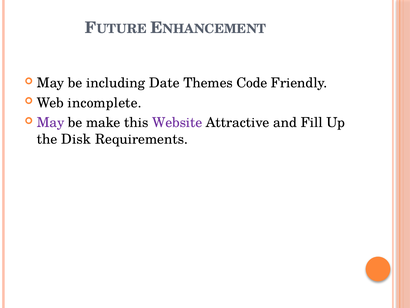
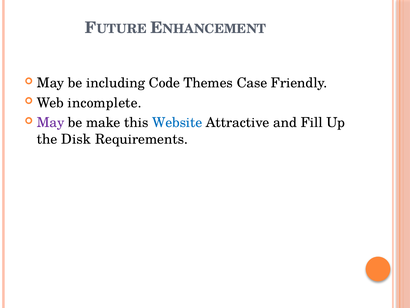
Date: Date -> Code
Code: Code -> Case
Website colour: purple -> blue
